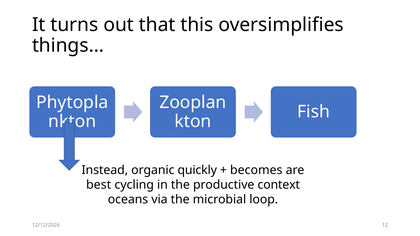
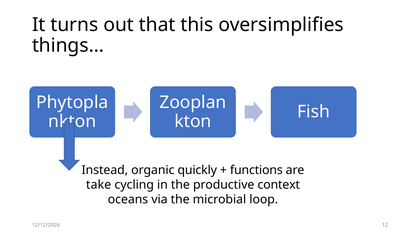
becomes: becomes -> functions
best: best -> take
